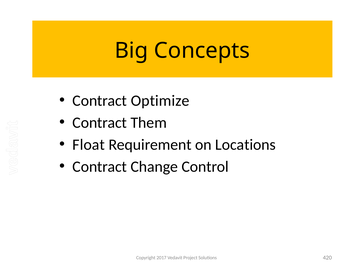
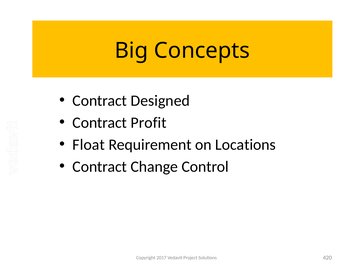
Optimize: Optimize -> Designed
Them: Them -> Profit
